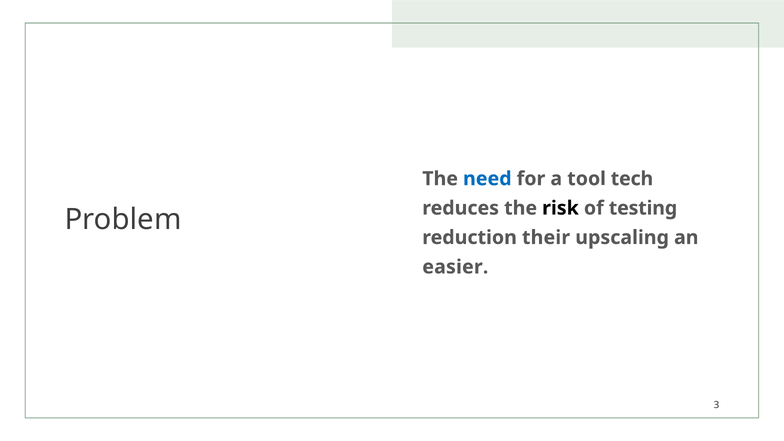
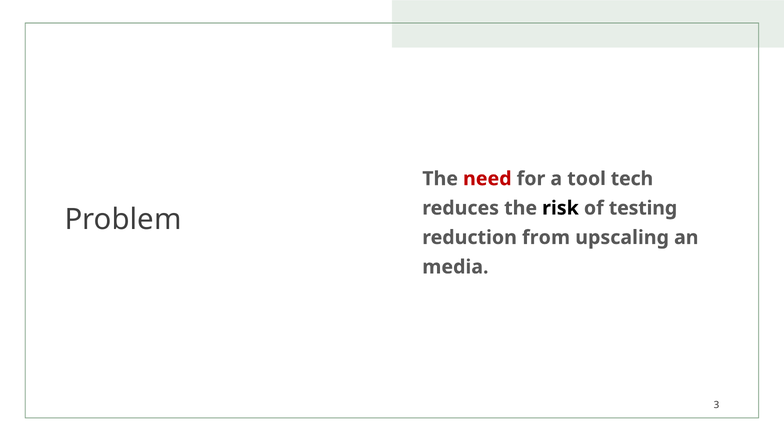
need colour: blue -> red
their: their -> from
easier: easier -> media
